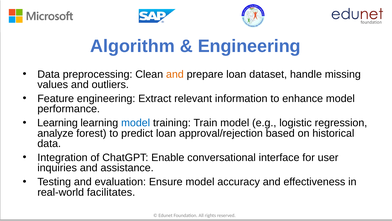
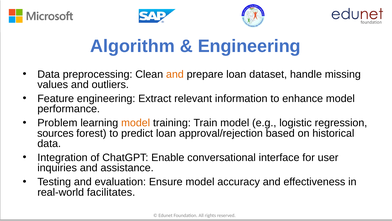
Learning at (58, 123): Learning -> Problem
model at (136, 123) colour: blue -> orange
analyze: analyze -> sources
